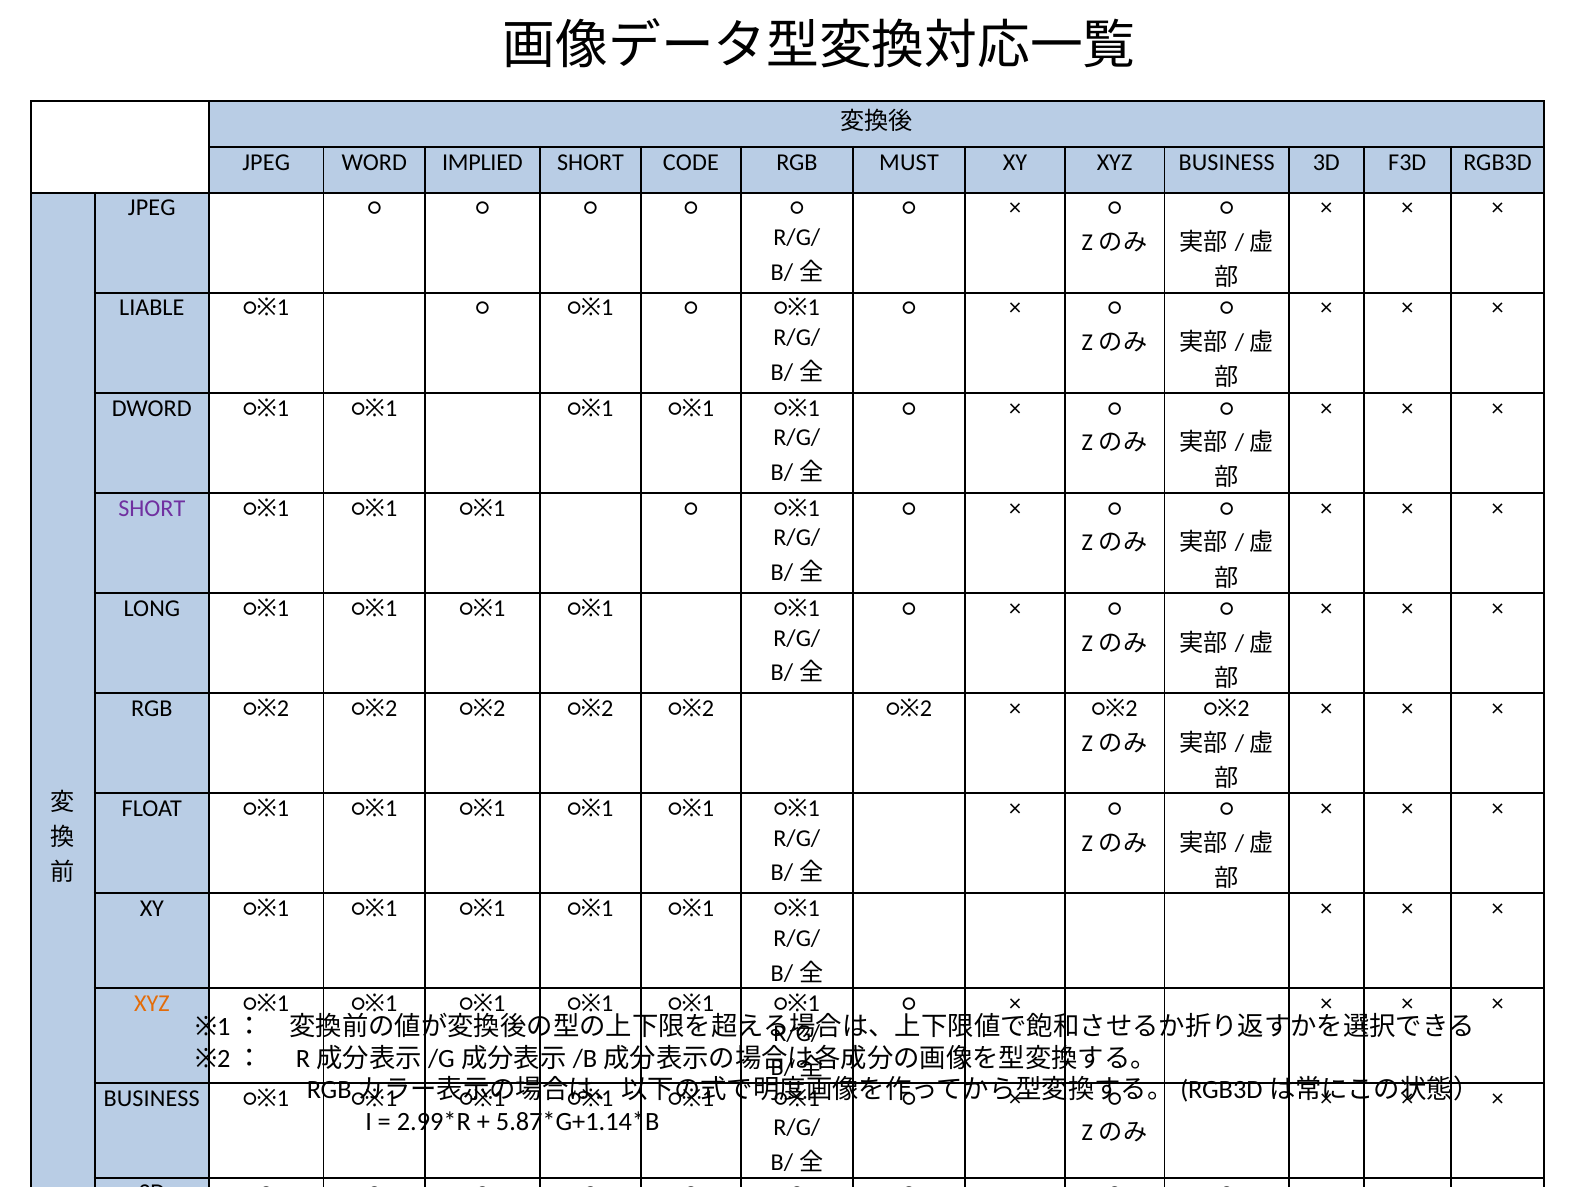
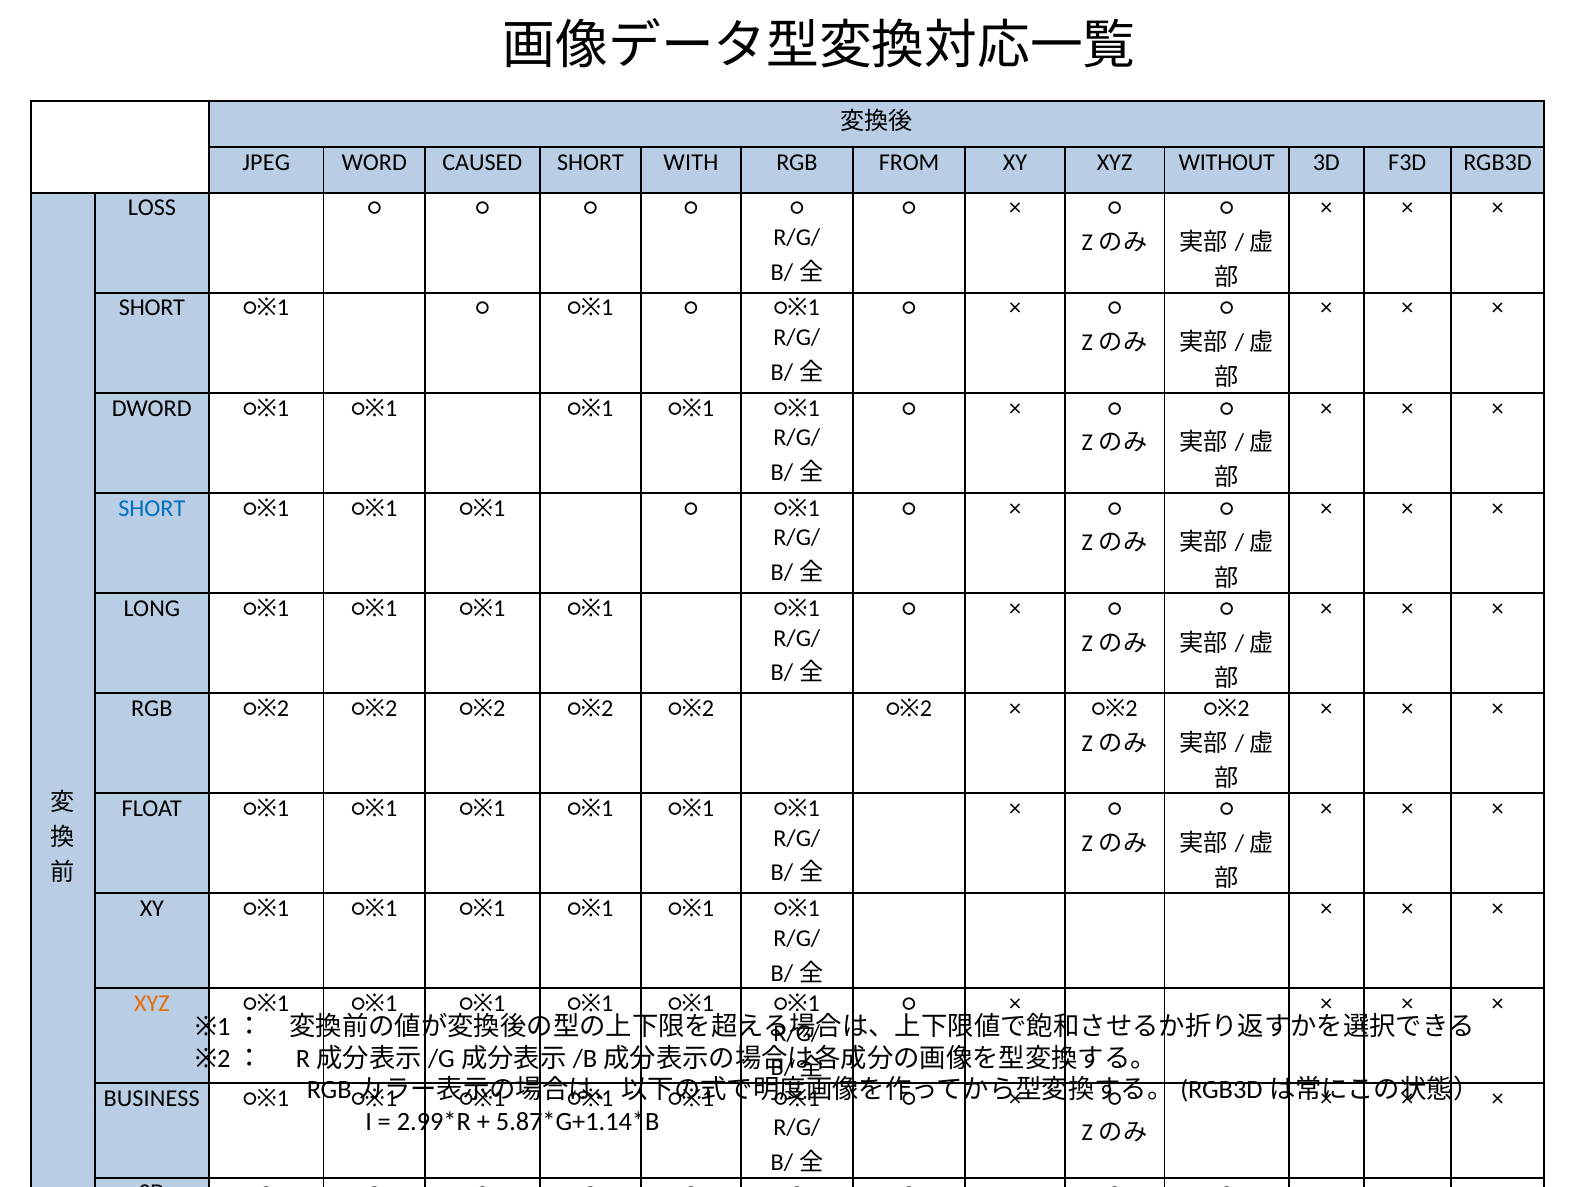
IMPLIED: IMPLIED -> CAUSED
CODE: CODE -> WITH
MUST: MUST -> FROM
XYZ BUSINESS: BUSINESS -> WITHOUT
JPEG at (152, 208): JPEG -> LOSS
LIABLE at (152, 308): LIABLE -> SHORT
SHORT at (152, 508) colour: purple -> blue
